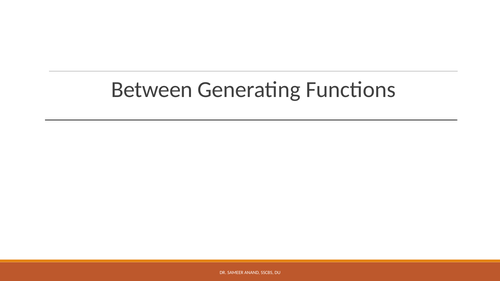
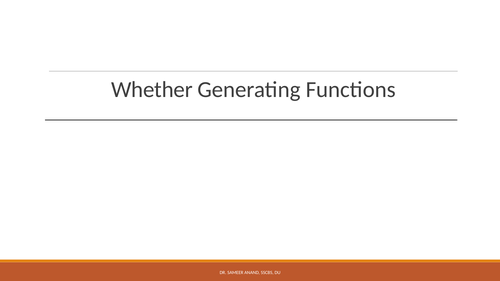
Between: Between -> Whether
